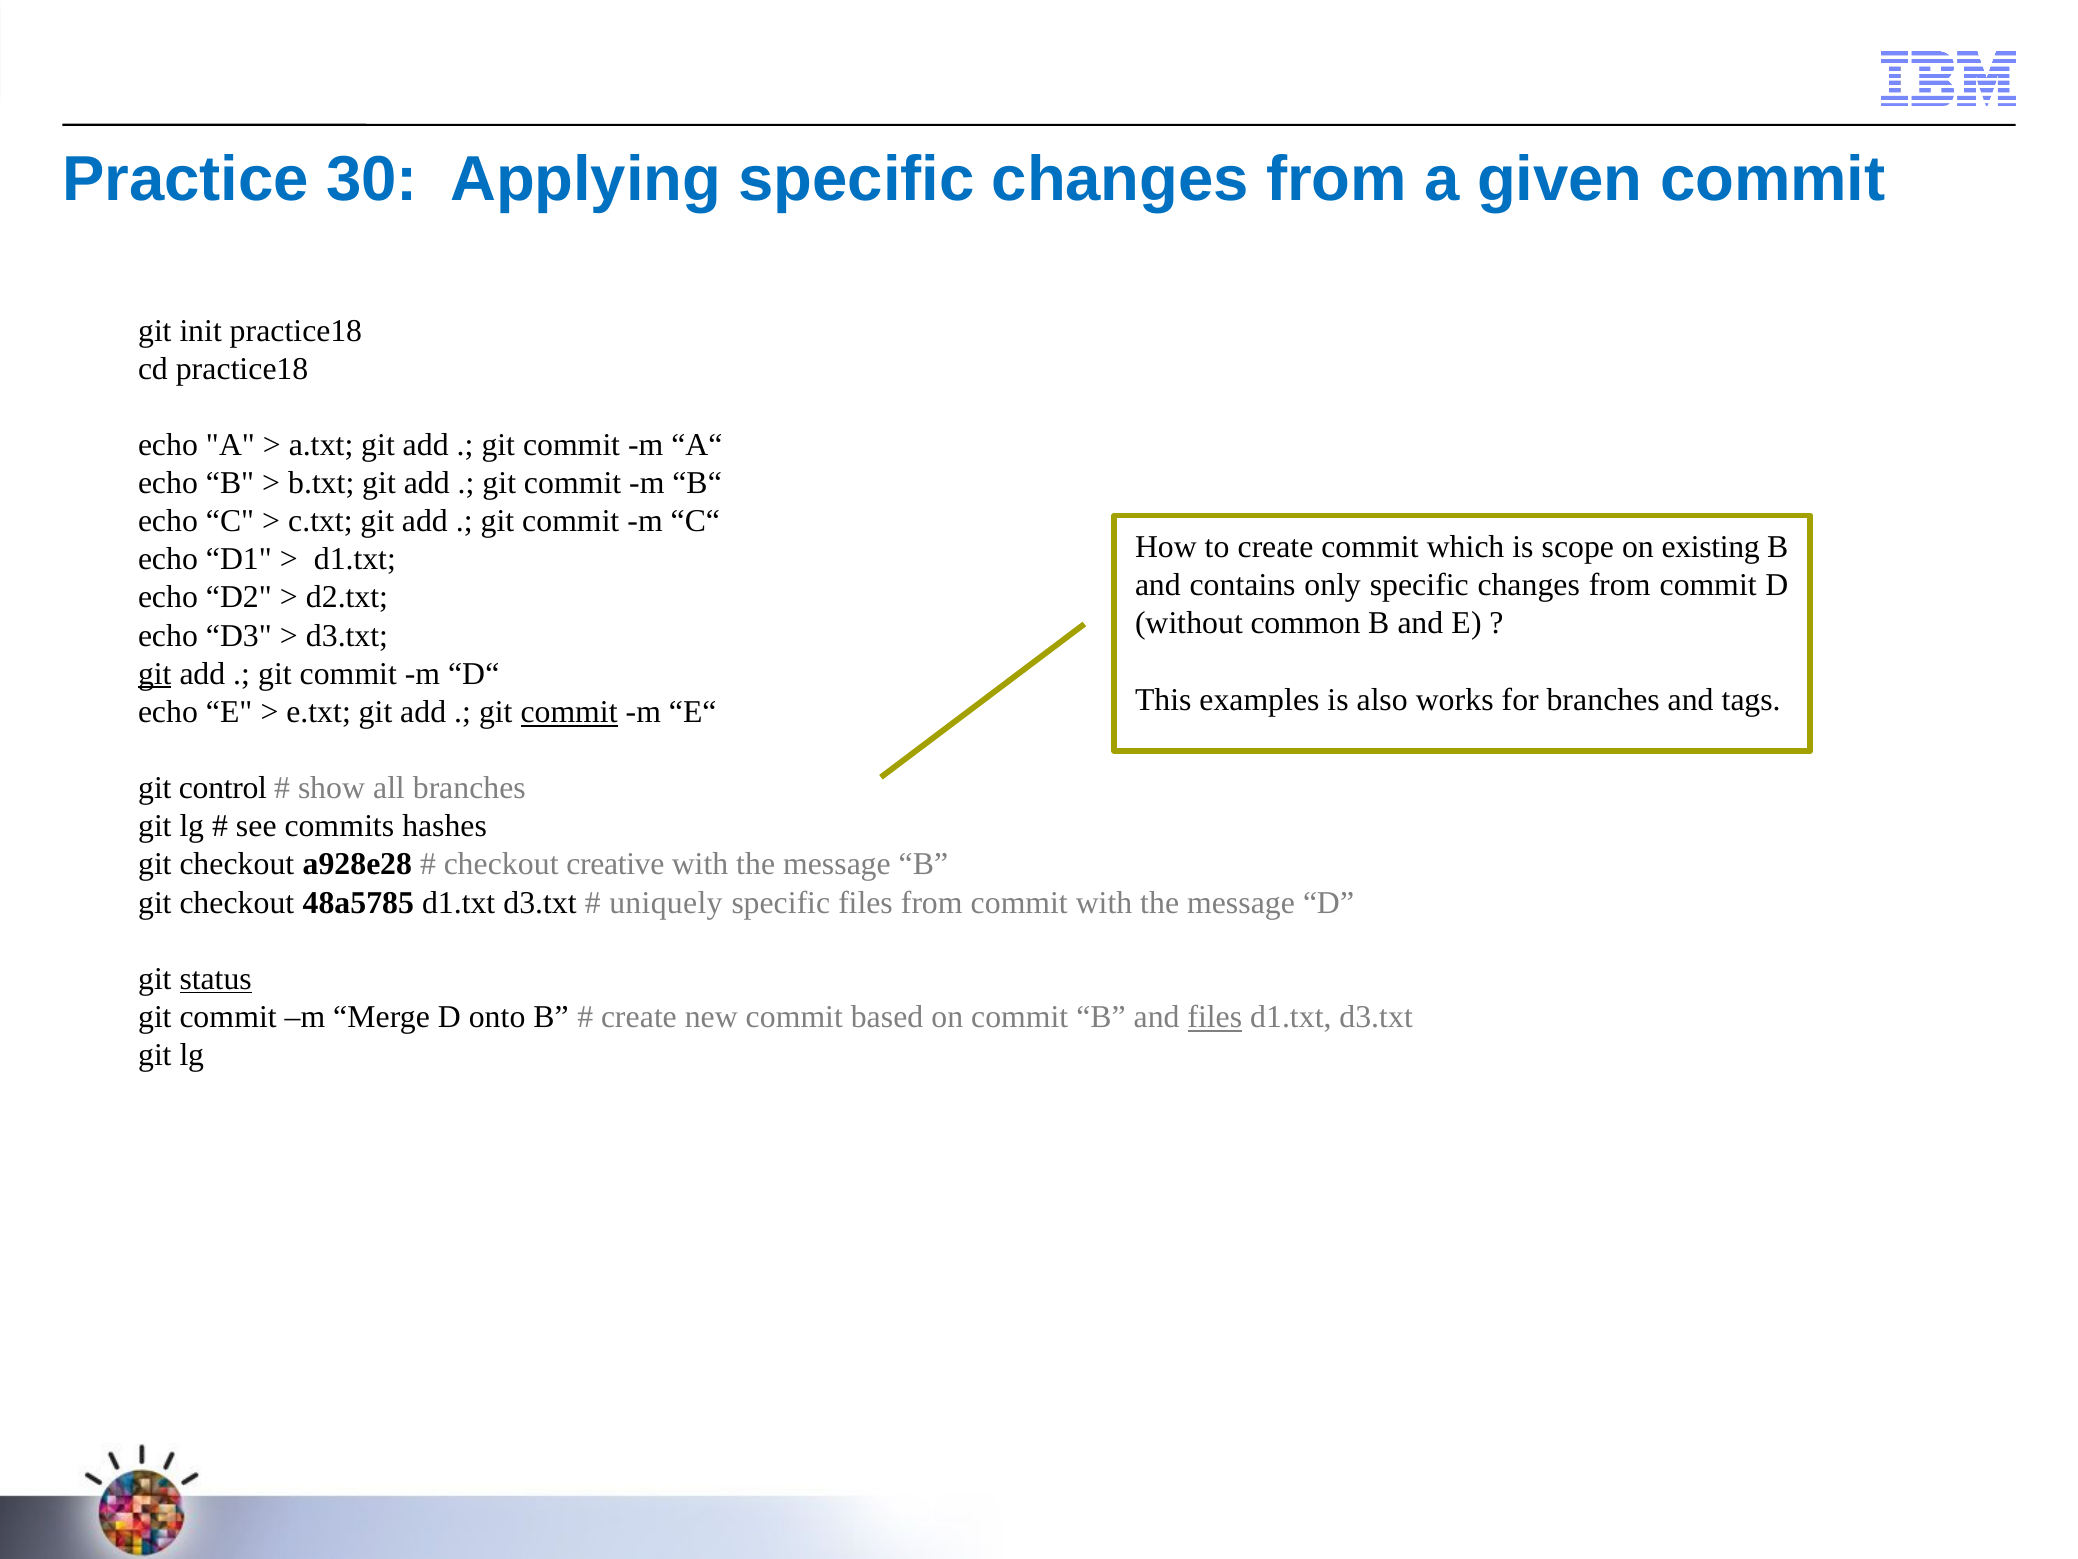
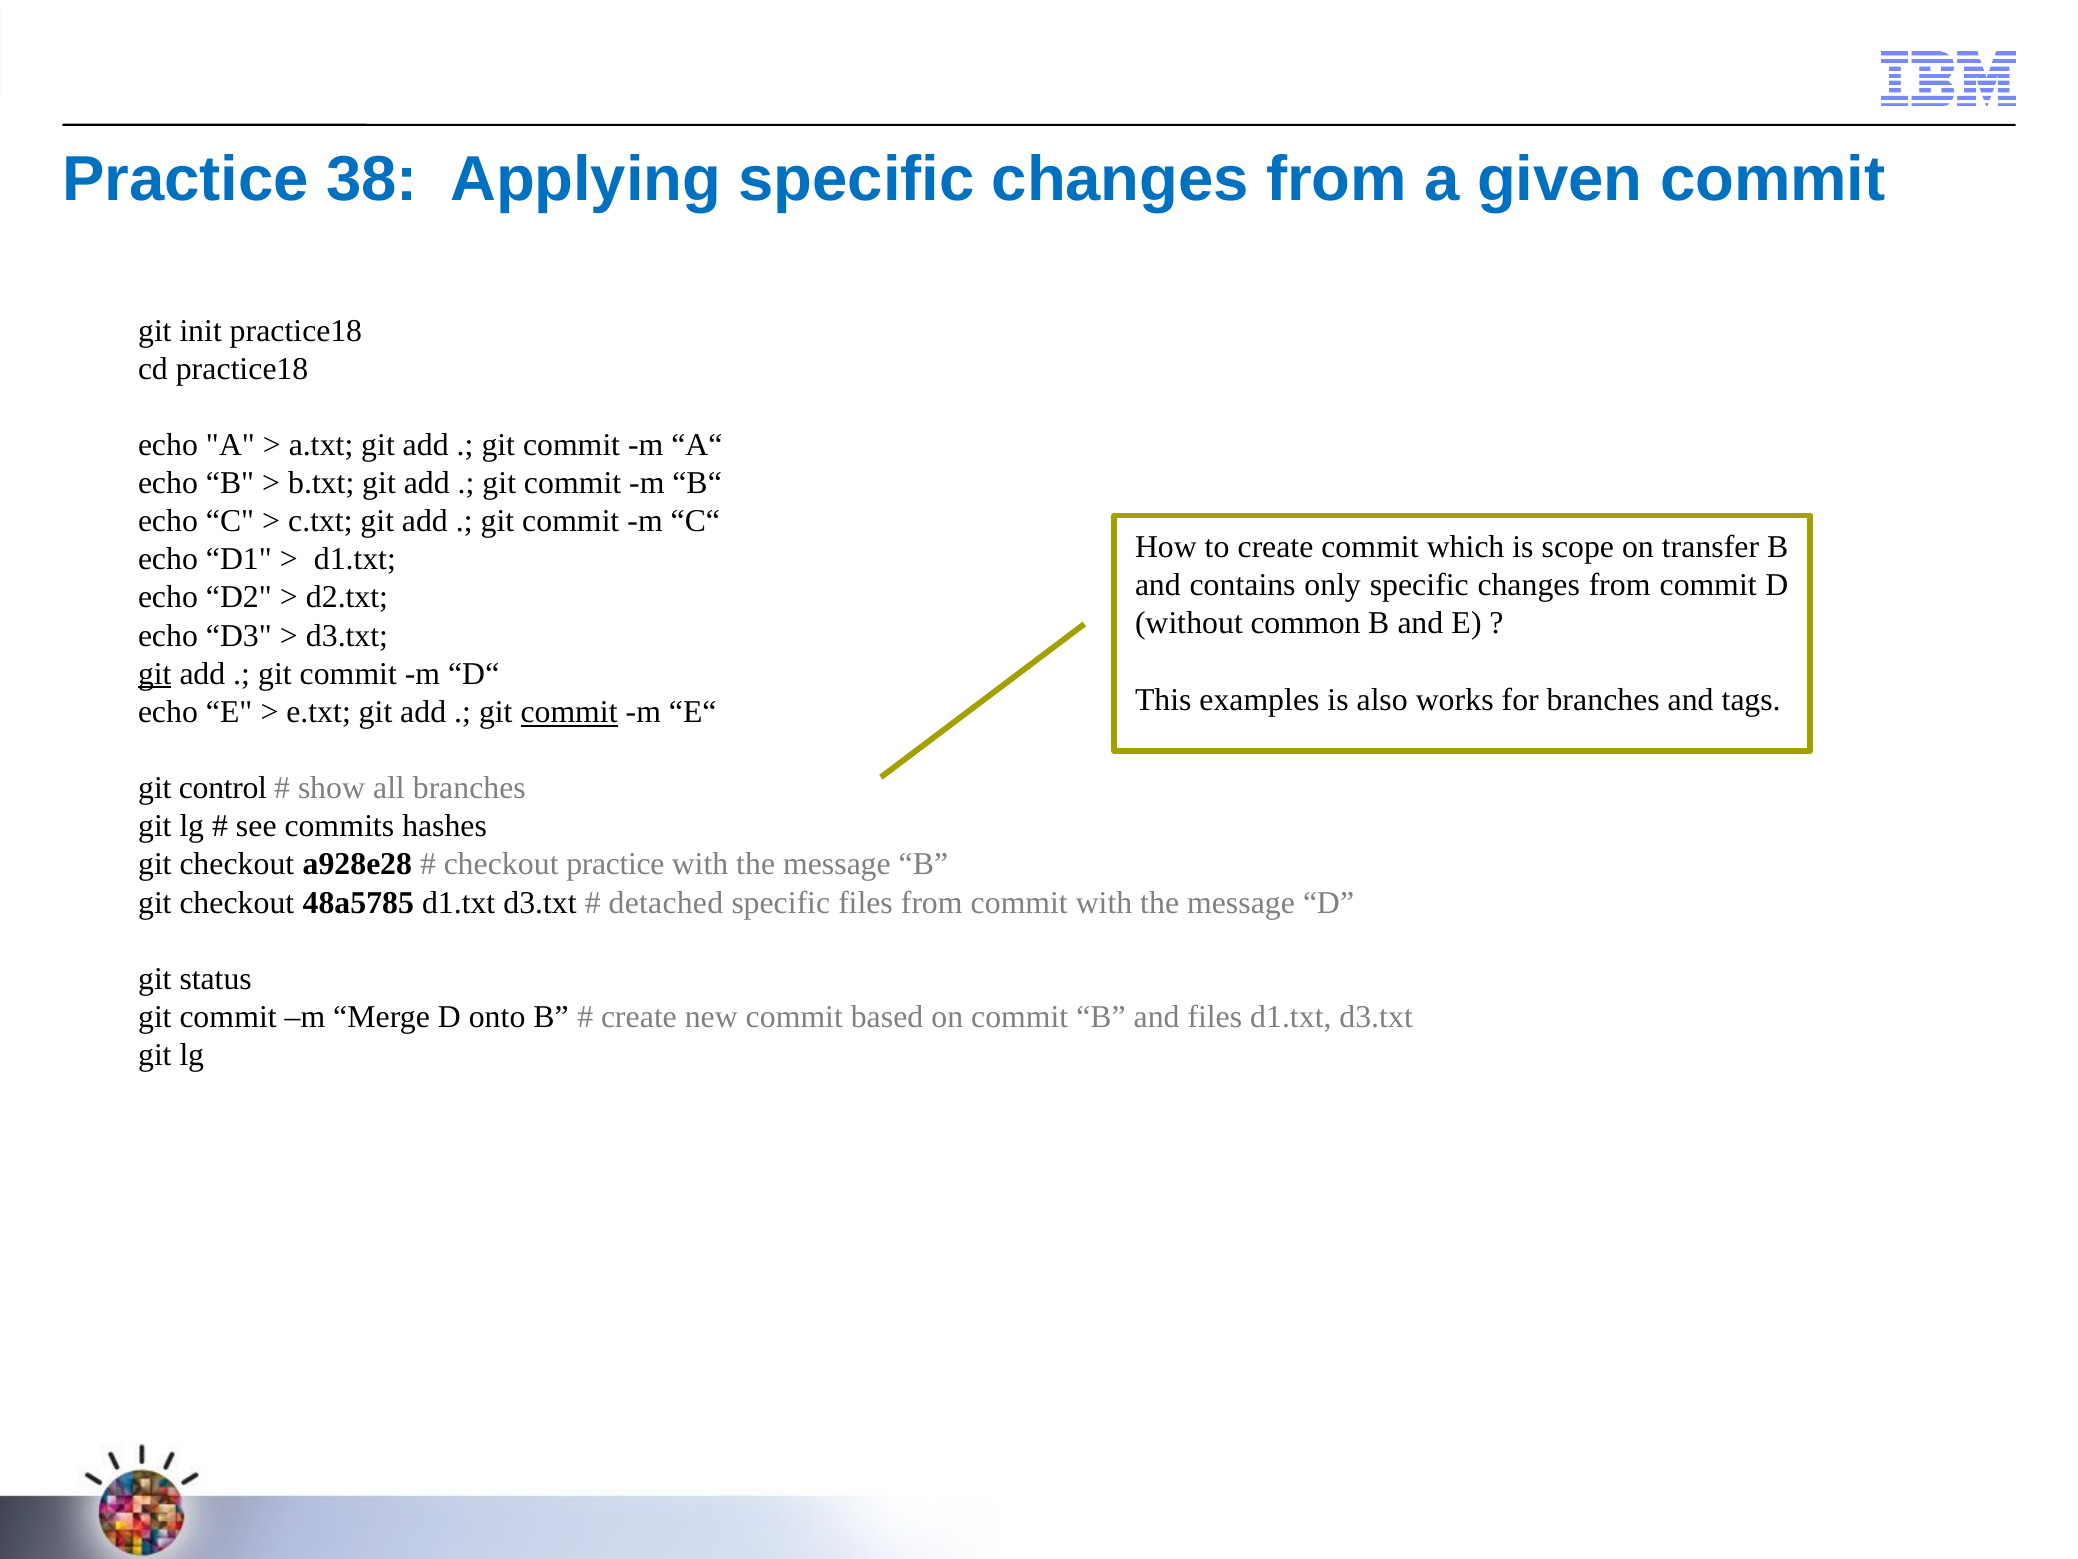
30: 30 -> 38
existing: existing -> transfer
checkout creative: creative -> practice
uniquely: uniquely -> detached
status underline: present -> none
files at (1215, 1017) underline: present -> none
